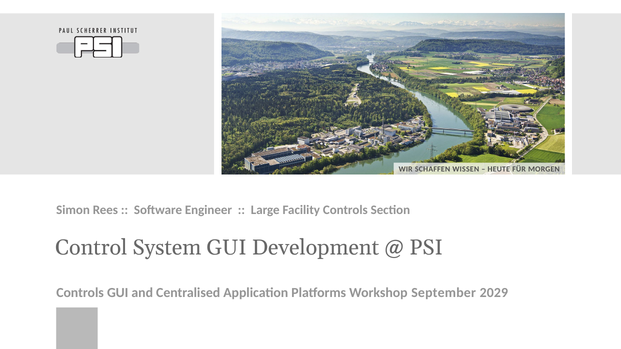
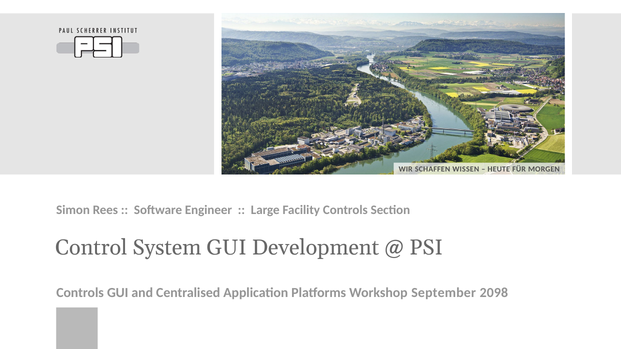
2029: 2029 -> 2098
